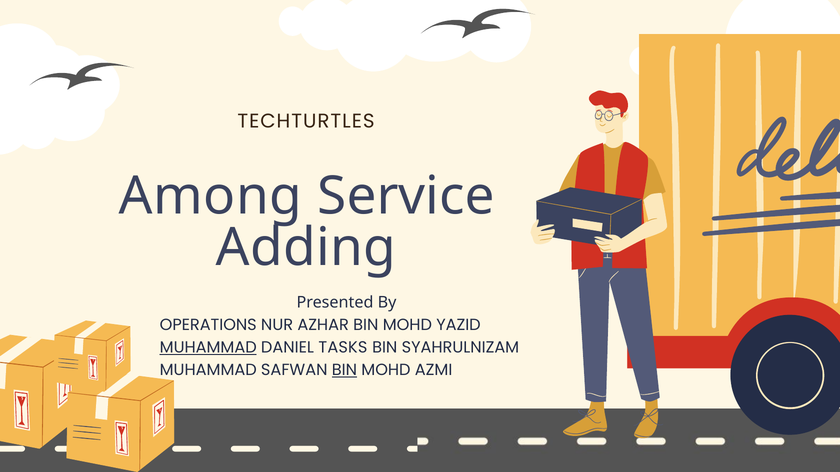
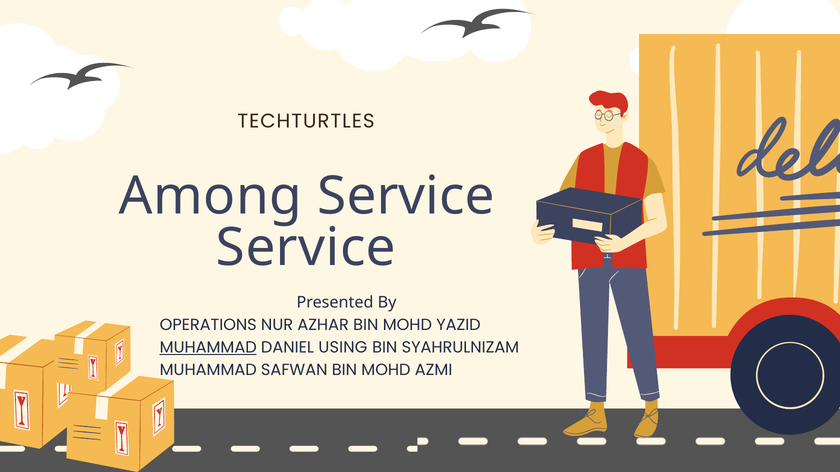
Adding at (306, 248): Adding -> Service
TASKS: TASKS -> USING
BIN at (344, 370) underline: present -> none
